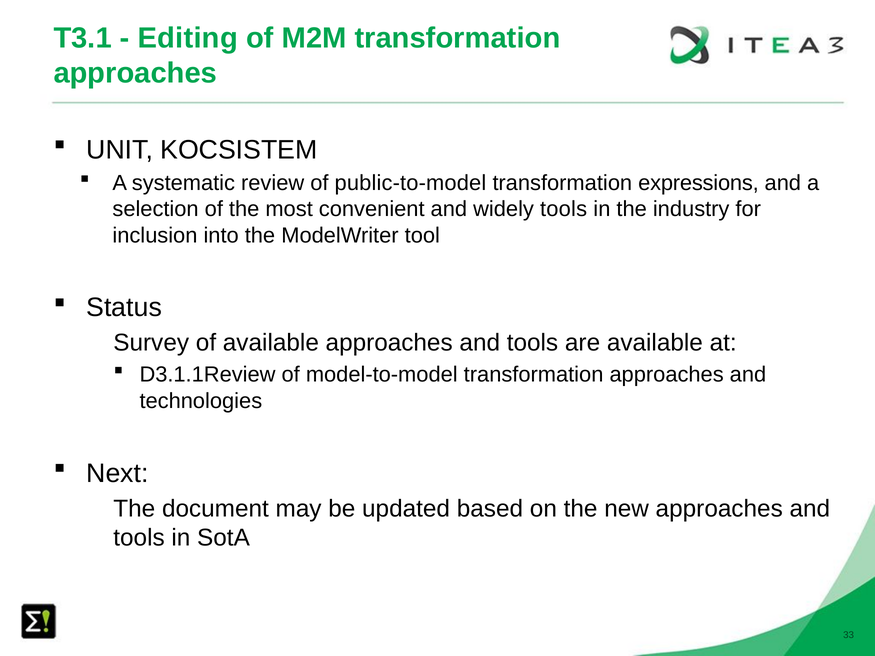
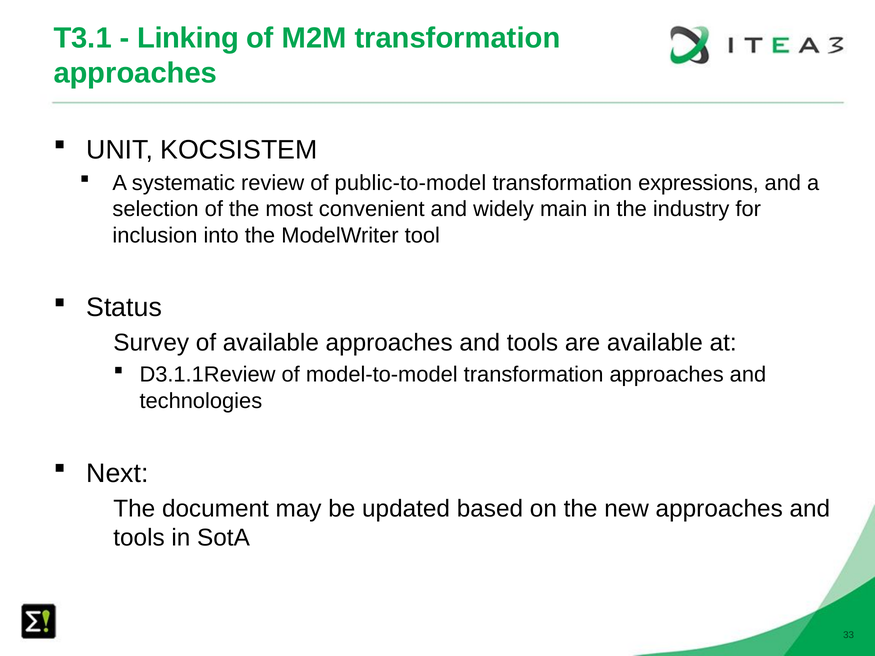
Editing: Editing -> Linking
widely tools: tools -> main
